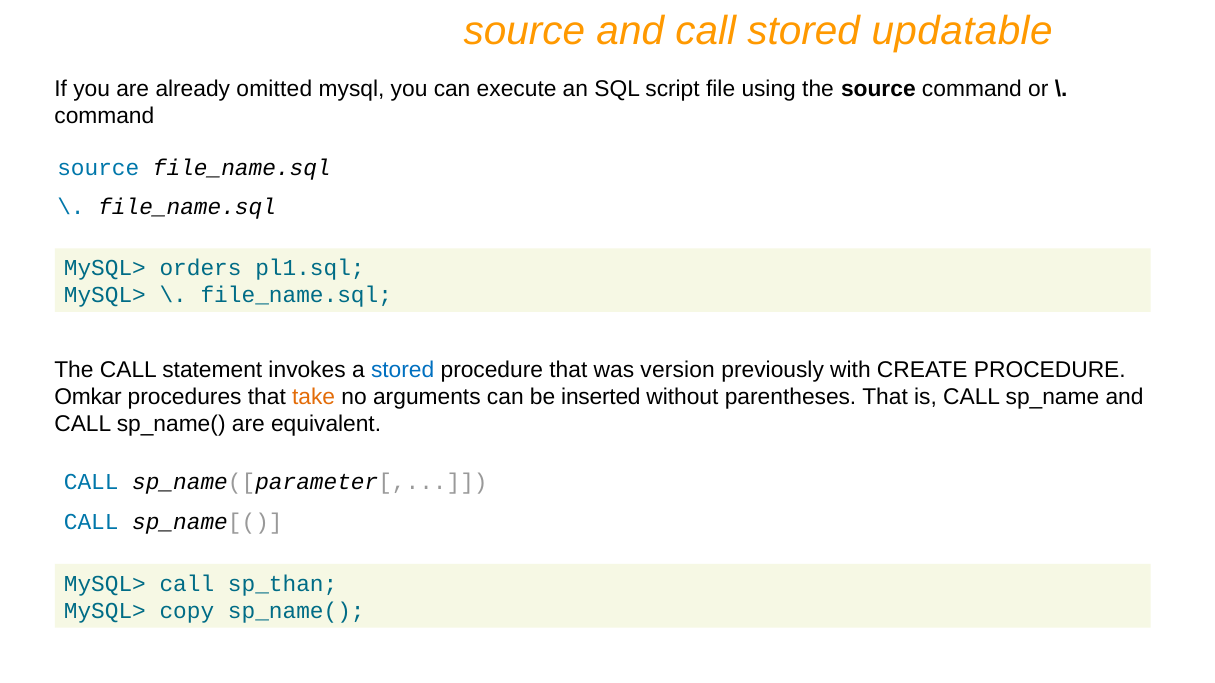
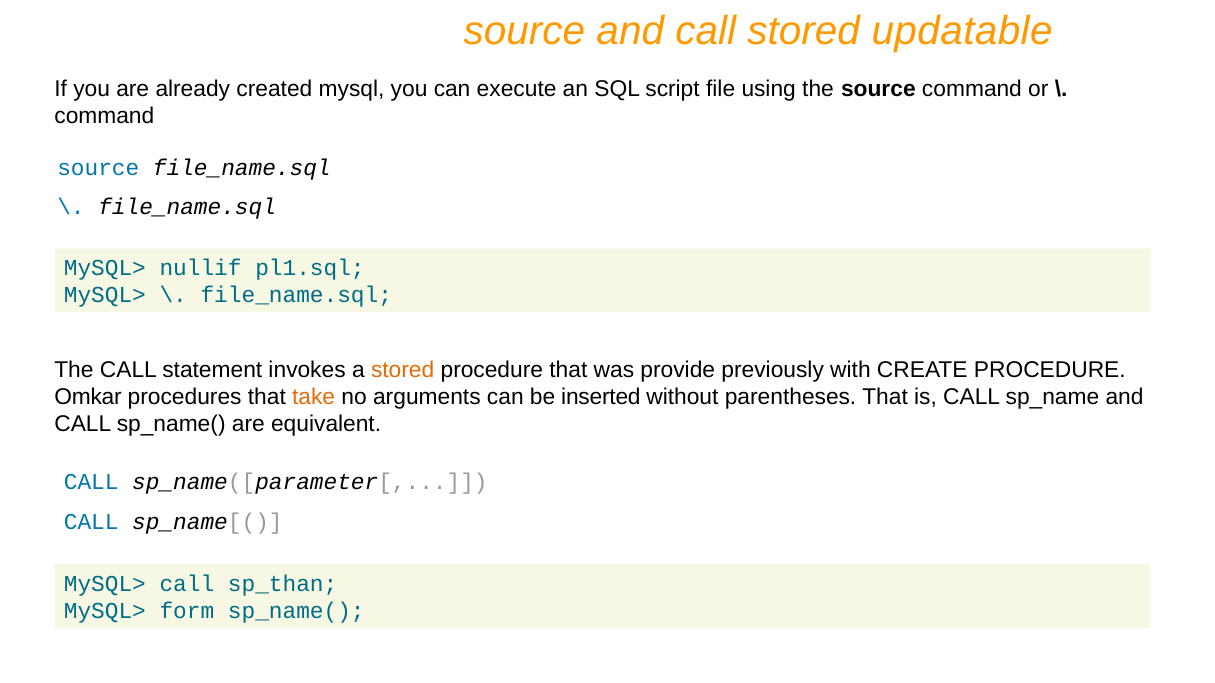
omitted: omitted -> created
orders: orders -> nullif
stored at (403, 370) colour: blue -> orange
version: version -> provide
copy: copy -> form
